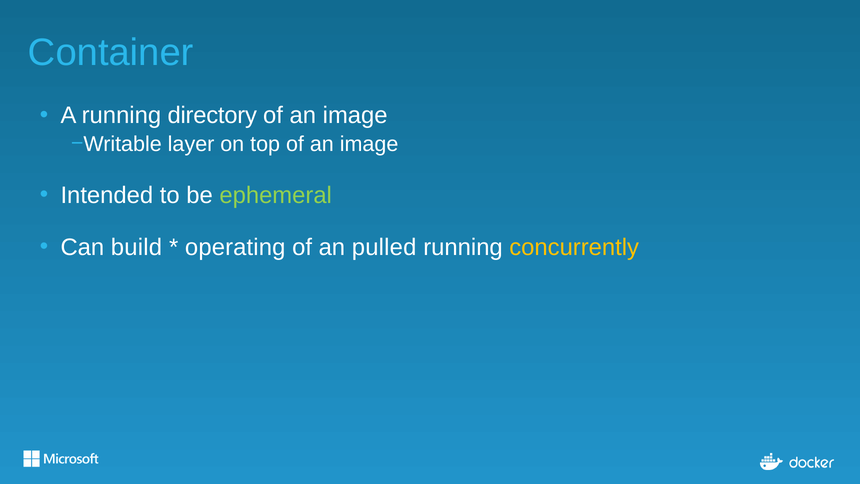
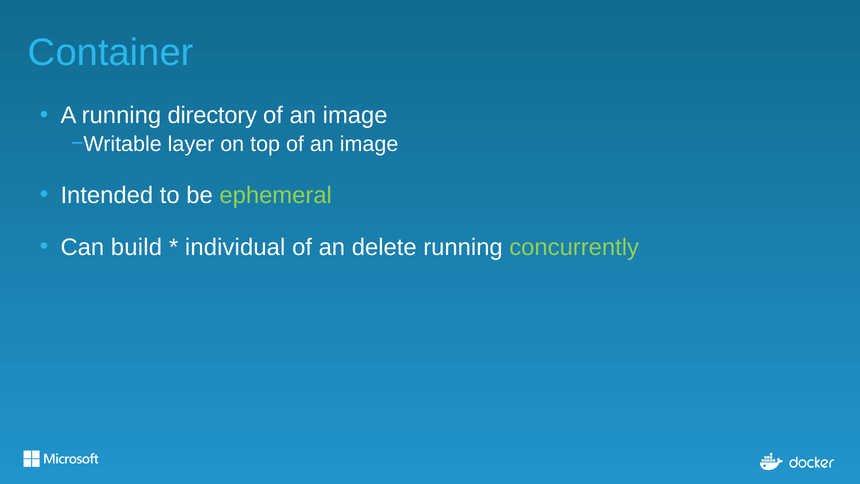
operating: operating -> individual
pulled: pulled -> delete
concurrently colour: yellow -> light green
